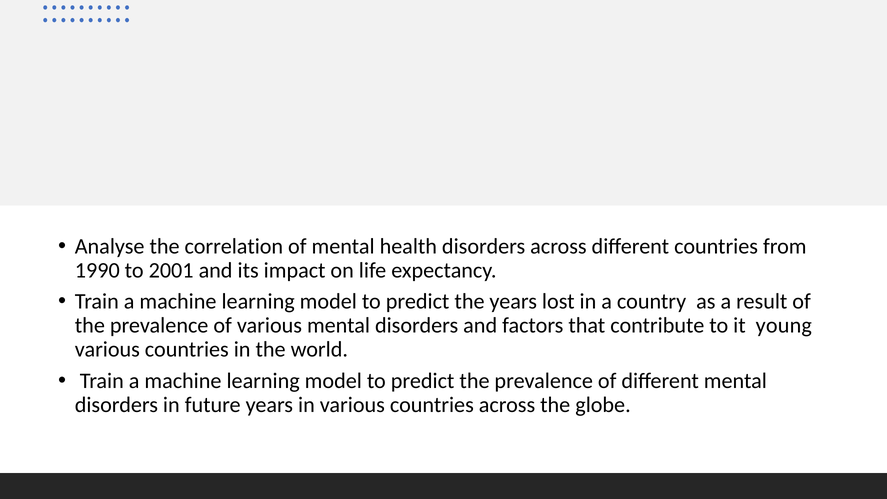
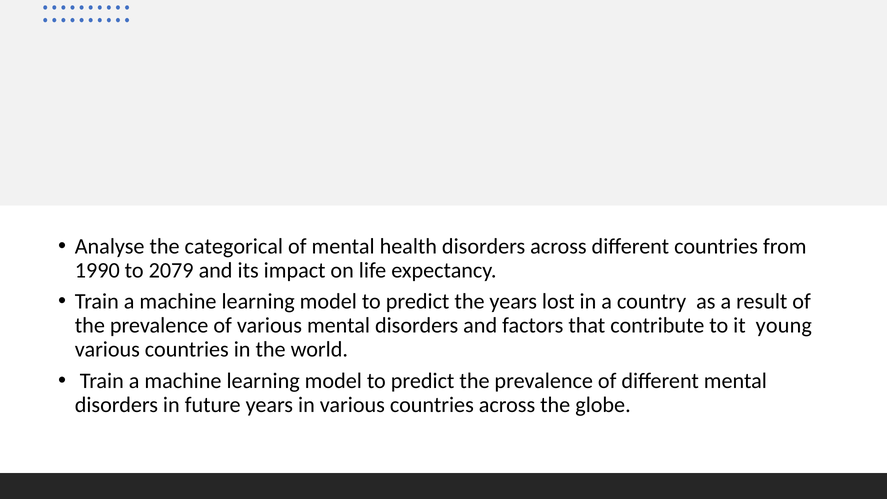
correlation: correlation -> categorical
2001: 2001 -> 2079
